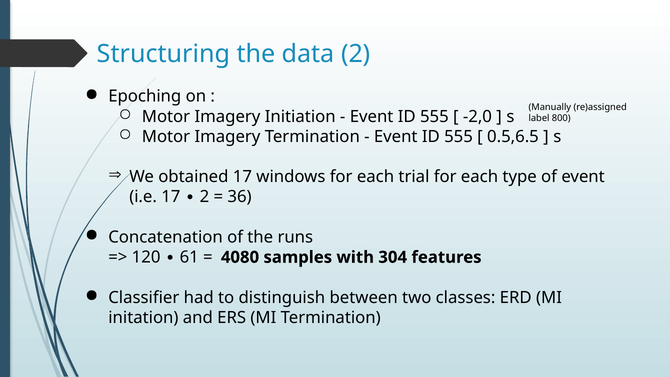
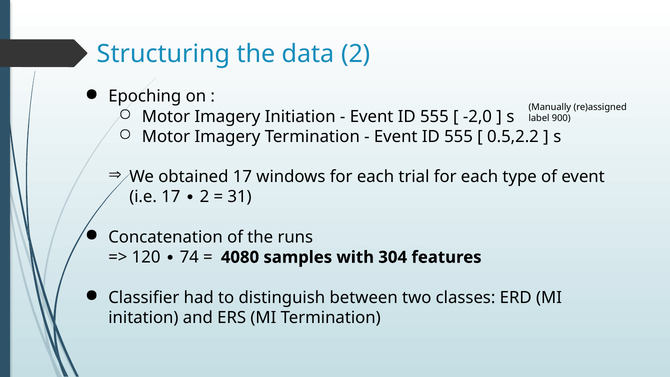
800: 800 -> 900
0.5,6.5: 0.5,6.5 -> 0.5,2.2
36: 36 -> 31
61: 61 -> 74
